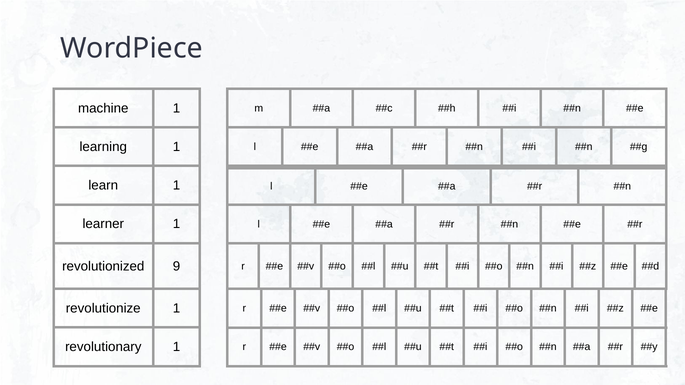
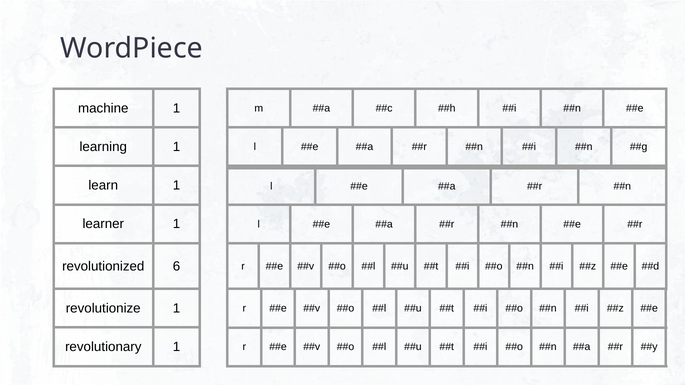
9: 9 -> 6
